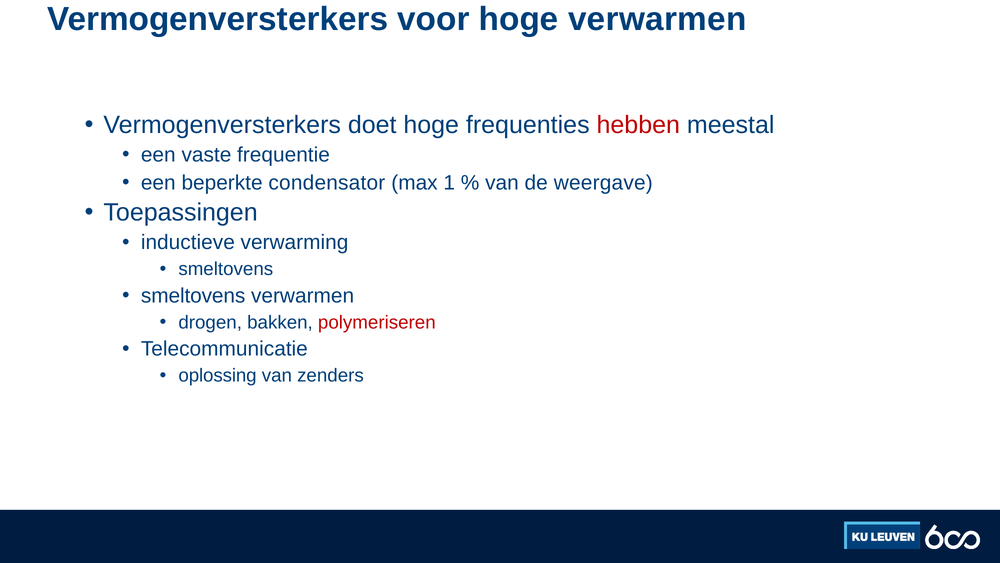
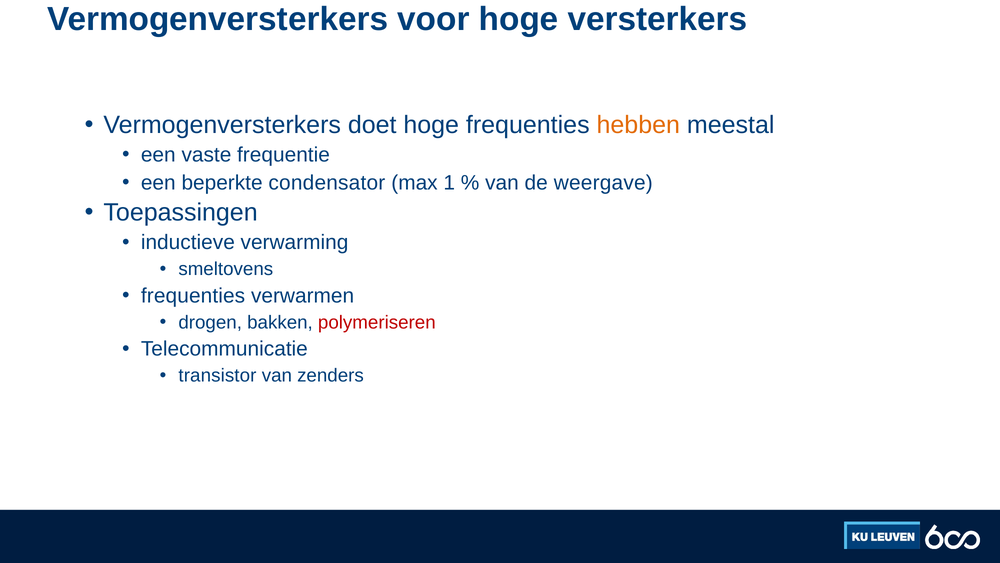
hoge verwarmen: verwarmen -> versterkers
hebben colour: red -> orange
smeltovens at (193, 296): smeltovens -> frequenties
oplossing: oplossing -> transistor
